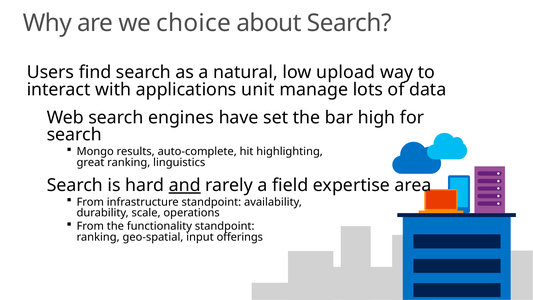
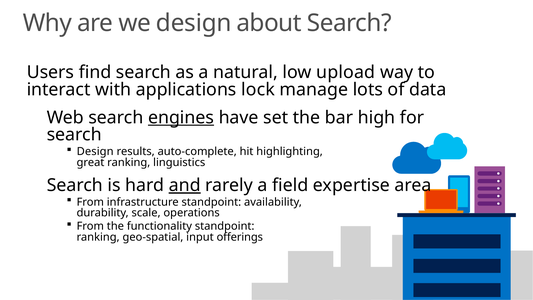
we choice: choice -> design
unit: unit -> lock
engines underline: none -> present
Mongo at (95, 151): Mongo -> Design
